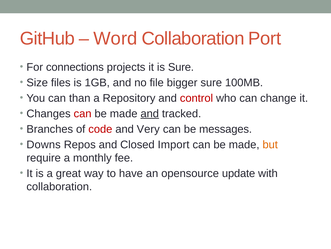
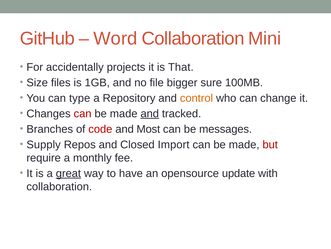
Port: Port -> Mini
connections: connections -> accidentally
is Sure: Sure -> That
than: than -> type
control colour: red -> orange
Very: Very -> Most
Downs: Downs -> Supply
but colour: orange -> red
great underline: none -> present
